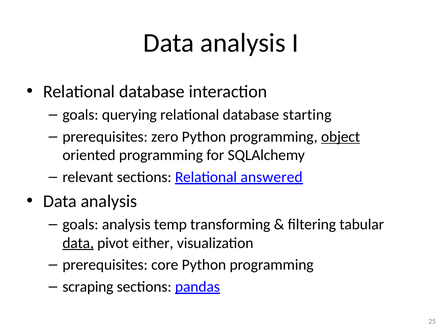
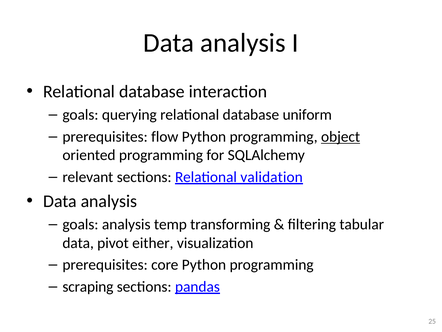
starting: starting -> uniform
zero: zero -> flow
answered: answered -> validation
data at (78, 243) underline: present -> none
